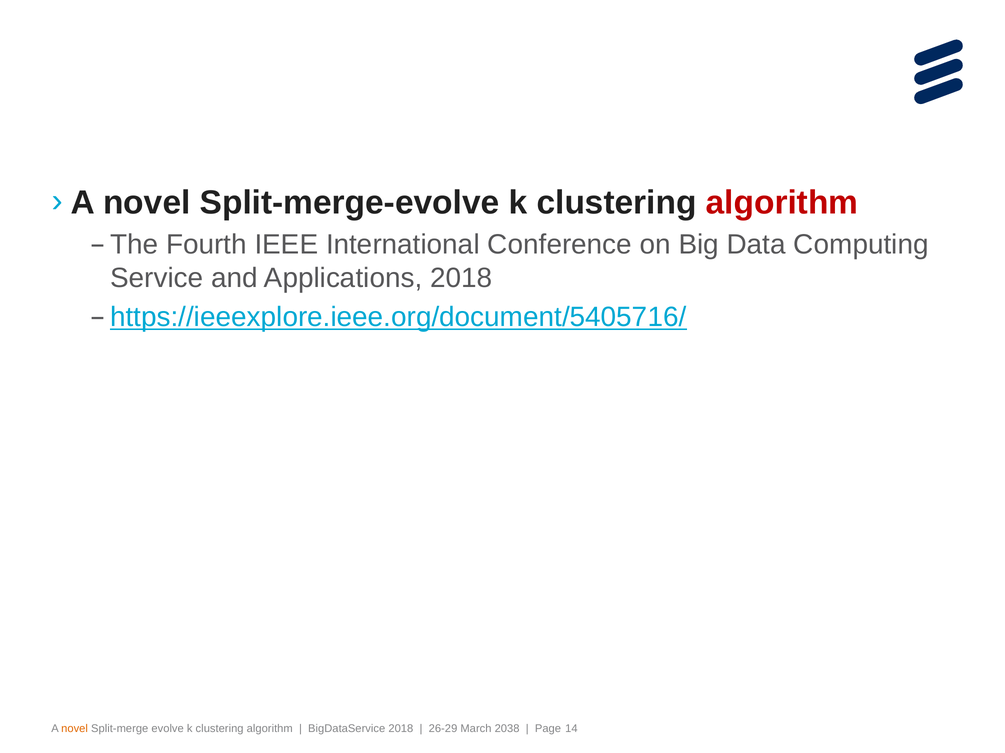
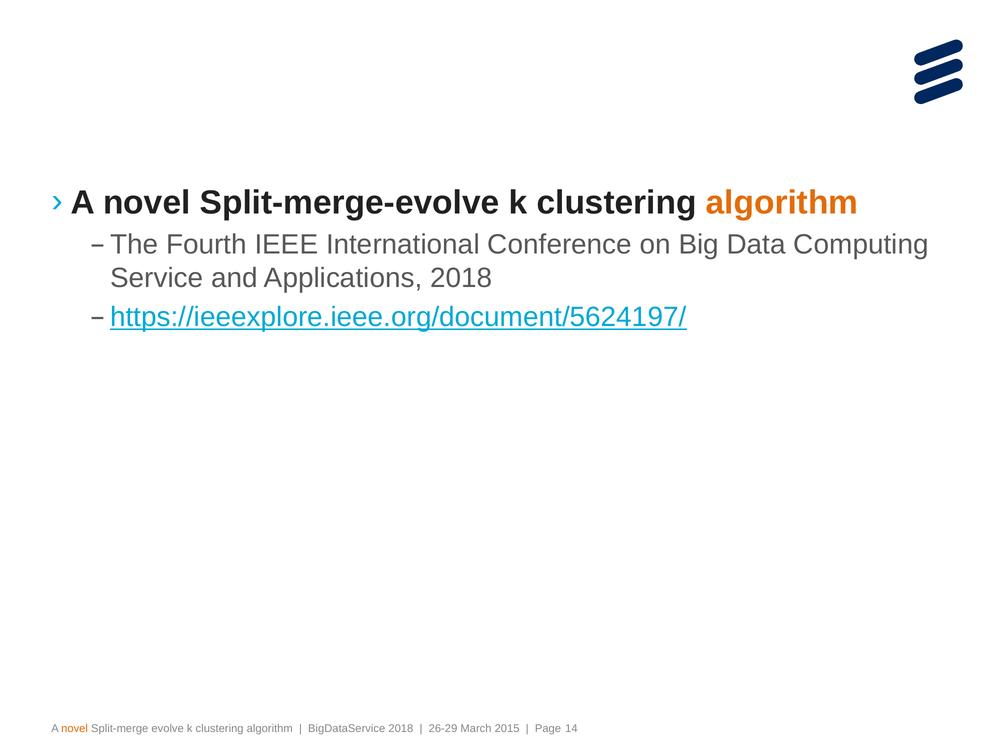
algorithm at (782, 203) colour: red -> orange
https://ieeexplore.ieee.org/document/5405716/: https://ieeexplore.ieee.org/document/5405716/ -> https://ieeexplore.ieee.org/document/5624197/
2038: 2038 -> 2015
